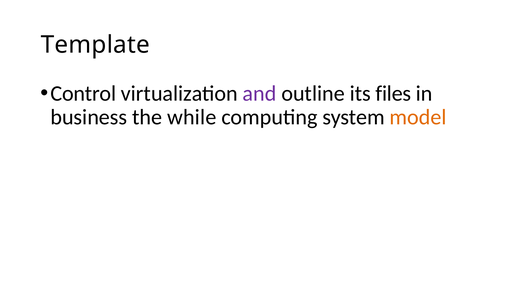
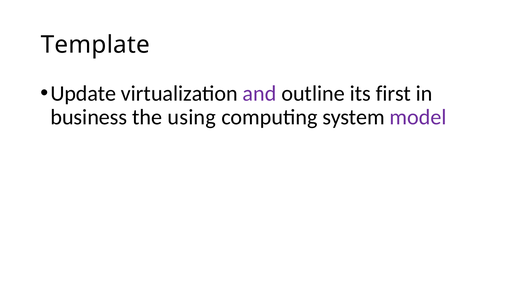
Control: Control -> Update
files: files -> first
while: while -> using
model colour: orange -> purple
